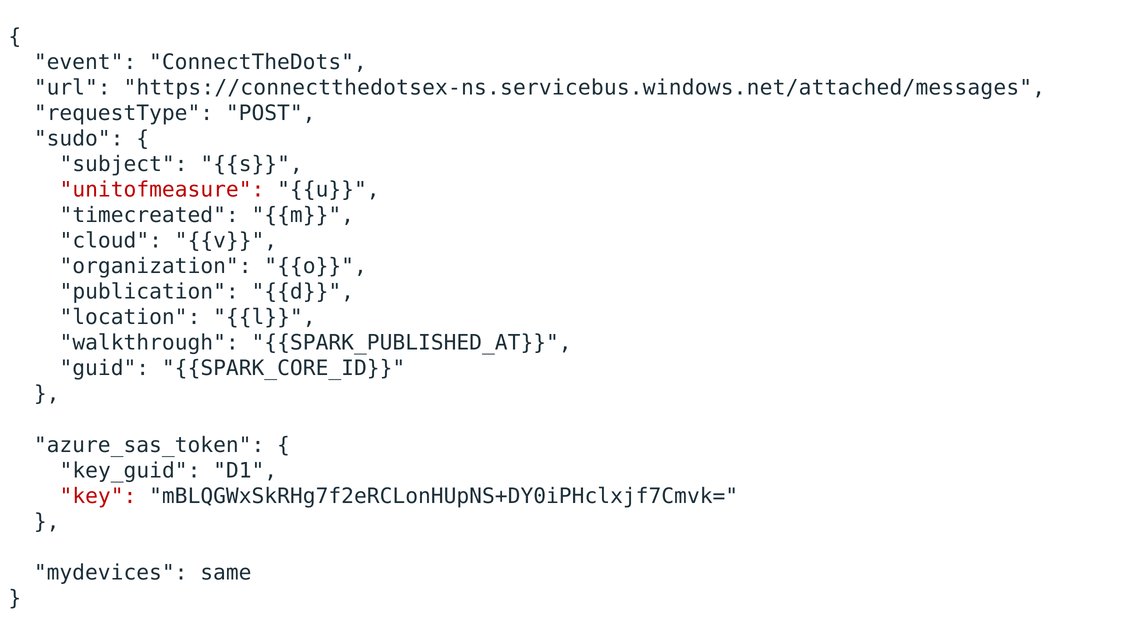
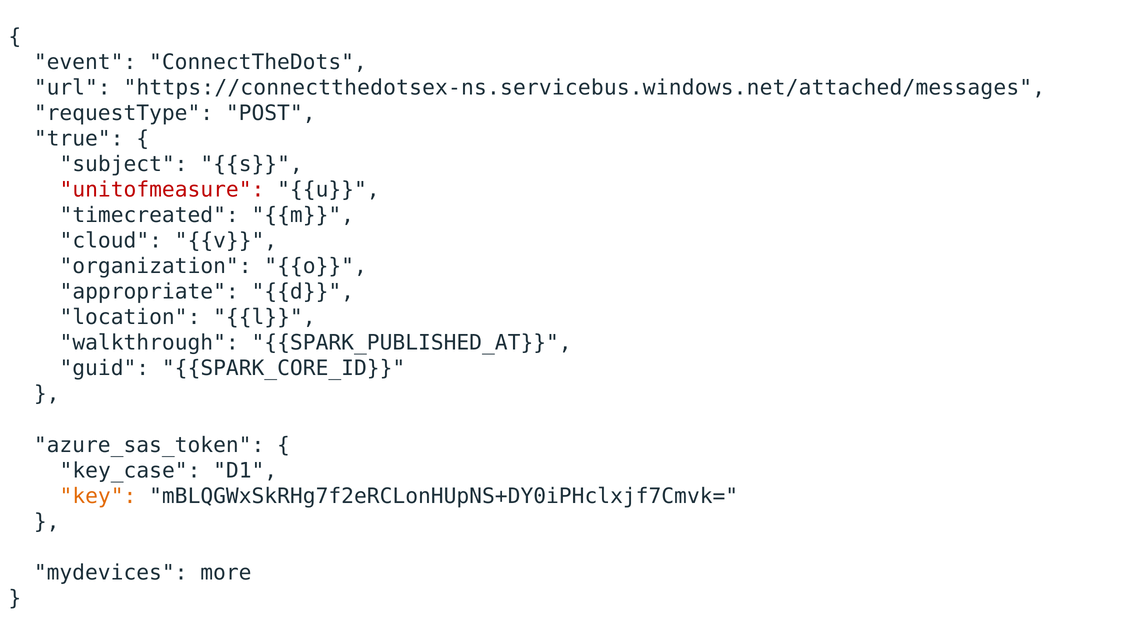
sudo: sudo -> true
publication: publication -> appropriate
key_guid: key_guid -> key_case
key colour: red -> orange
same: same -> more
